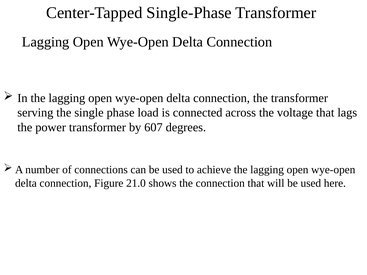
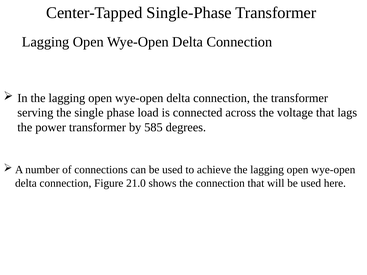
607: 607 -> 585
